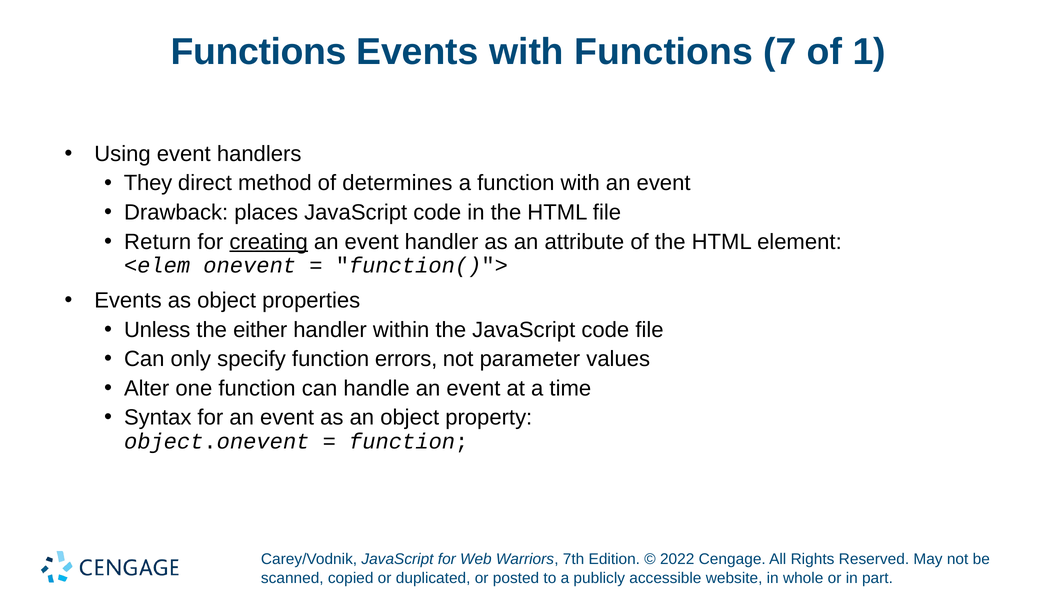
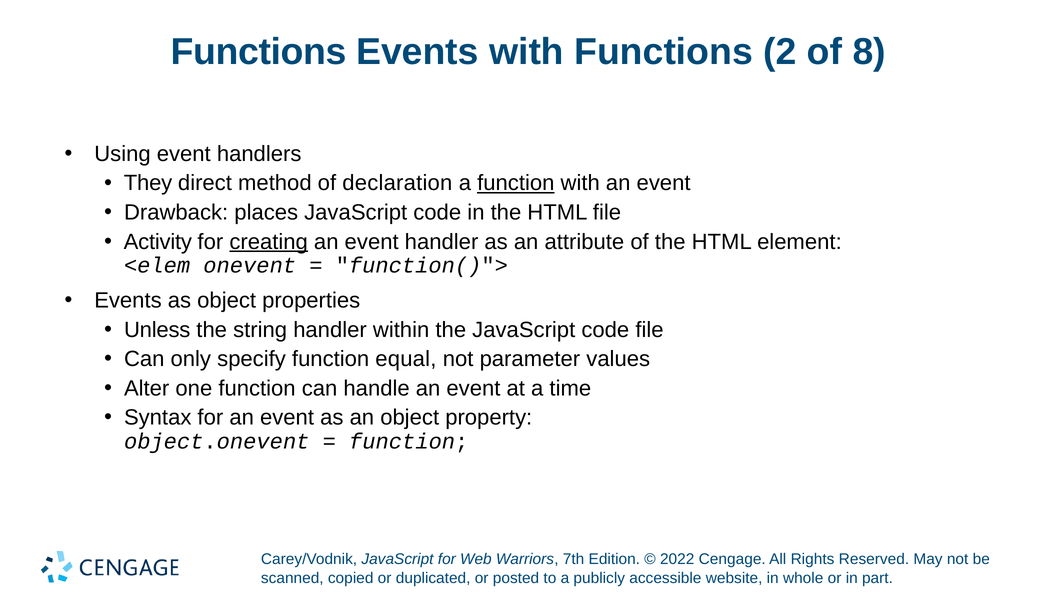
7: 7 -> 2
1: 1 -> 8
determines: determines -> declaration
function at (516, 183) underline: none -> present
Return: Return -> Activity
either: either -> string
errors: errors -> equal
